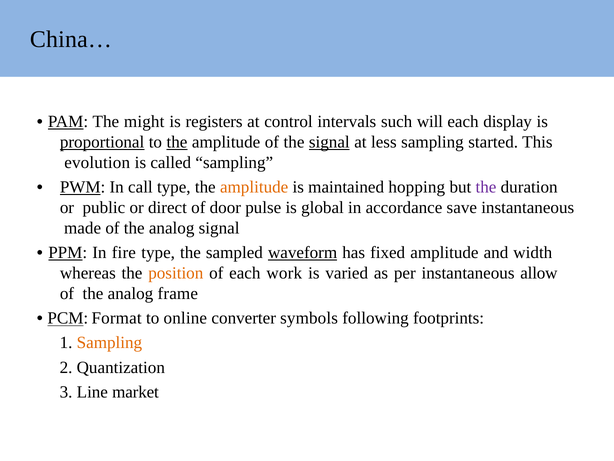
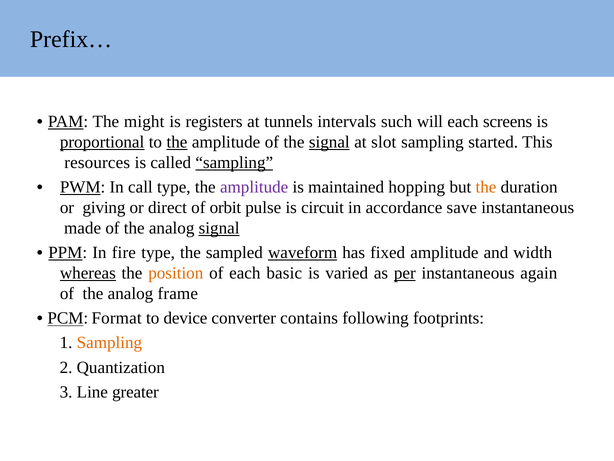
China…: China… -> Prefix…
control: control -> tunnels
display: display -> screens
less: less -> slot
evolution: evolution -> resources
sampling at (234, 162) underline: none -> present
amplitude at (254, 187) colour: orange -> purple
the at (486, 187) colour: purple -> orange
public: public -> giving
door: door -> orbit
global: global -> circuit
signal at (219, 228) underline: none -> present
whereas underline: none -> present
work: work -> basic
per underline: none -> present
allow: allow -> again
online: online -> device
symbols: symbols -> contains
market: market -> greater
